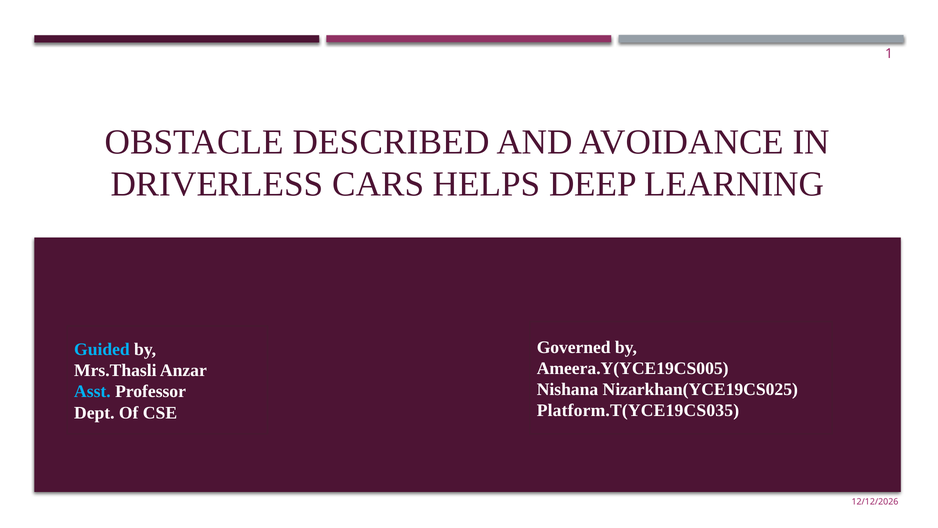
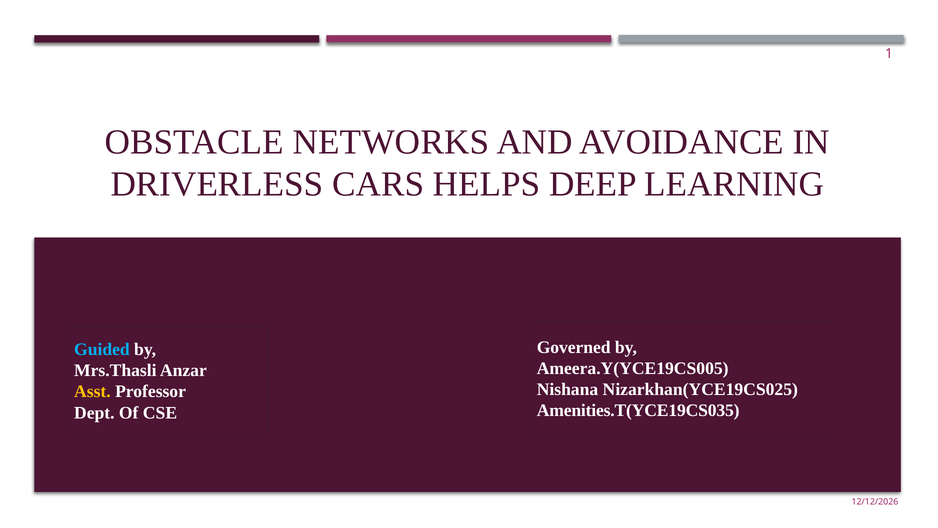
DESCRIBED: DESCRIBED -> NETWORKS
Asst colour: light blue -> yellow
Platform.T(YCE19CS035: Platform.T(YCE19CS035 -> Amenities.T(YCE19CS035
